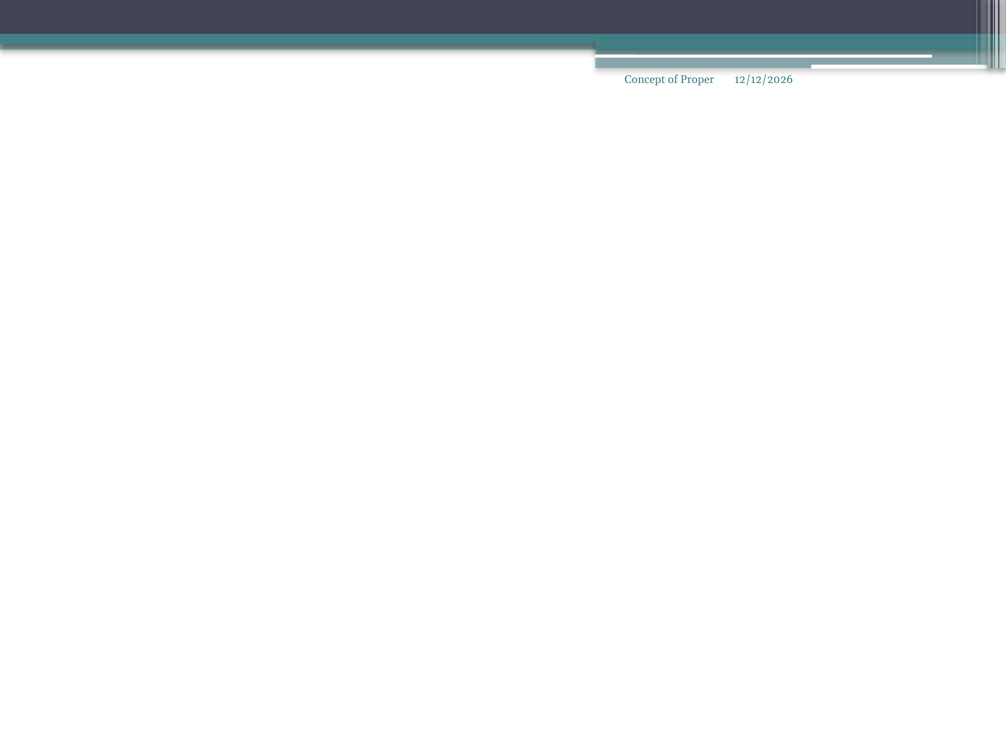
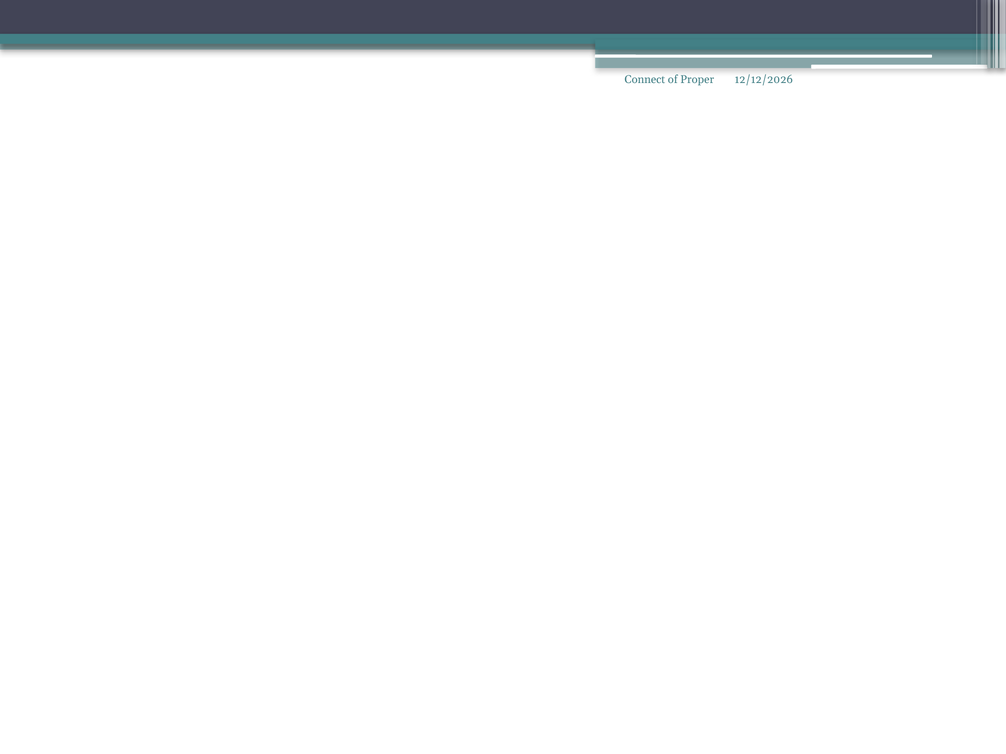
Concept: Concept -> Connect
